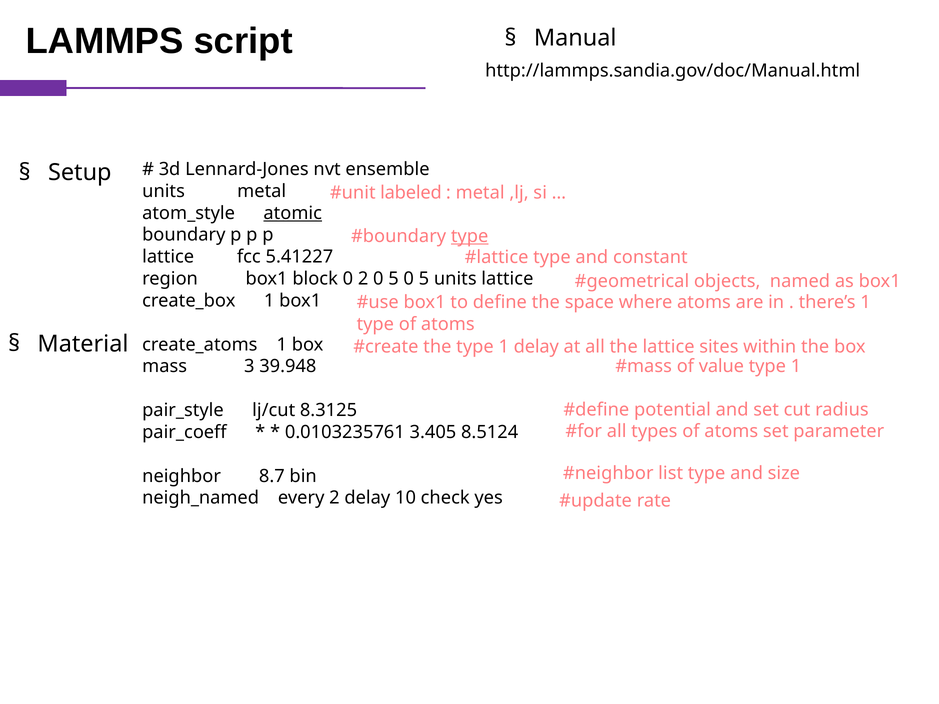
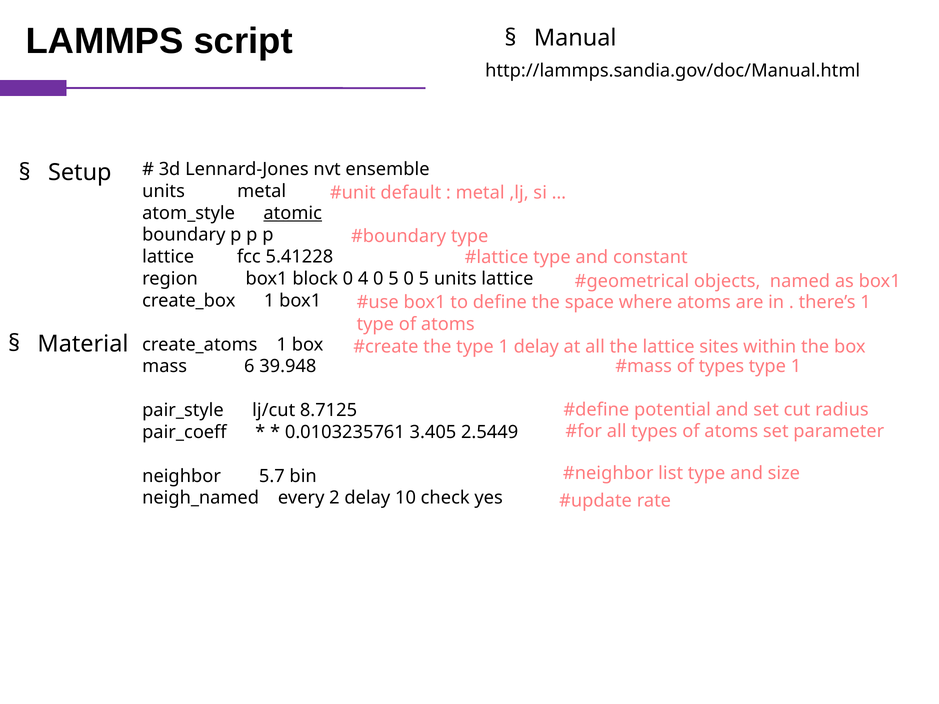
labeled: labeled -> default
type at (470, 236) underline: present -> none
5.41227: 5.41227 -> 5.41228
0 2: 2 -> 4
of value: value -> types
3: 3 -> 6
8.3125: 8.3125 -> 8.7125
8.5124: 8.5124 -> 2.5449
8.7: 8.7 -> 5.7
